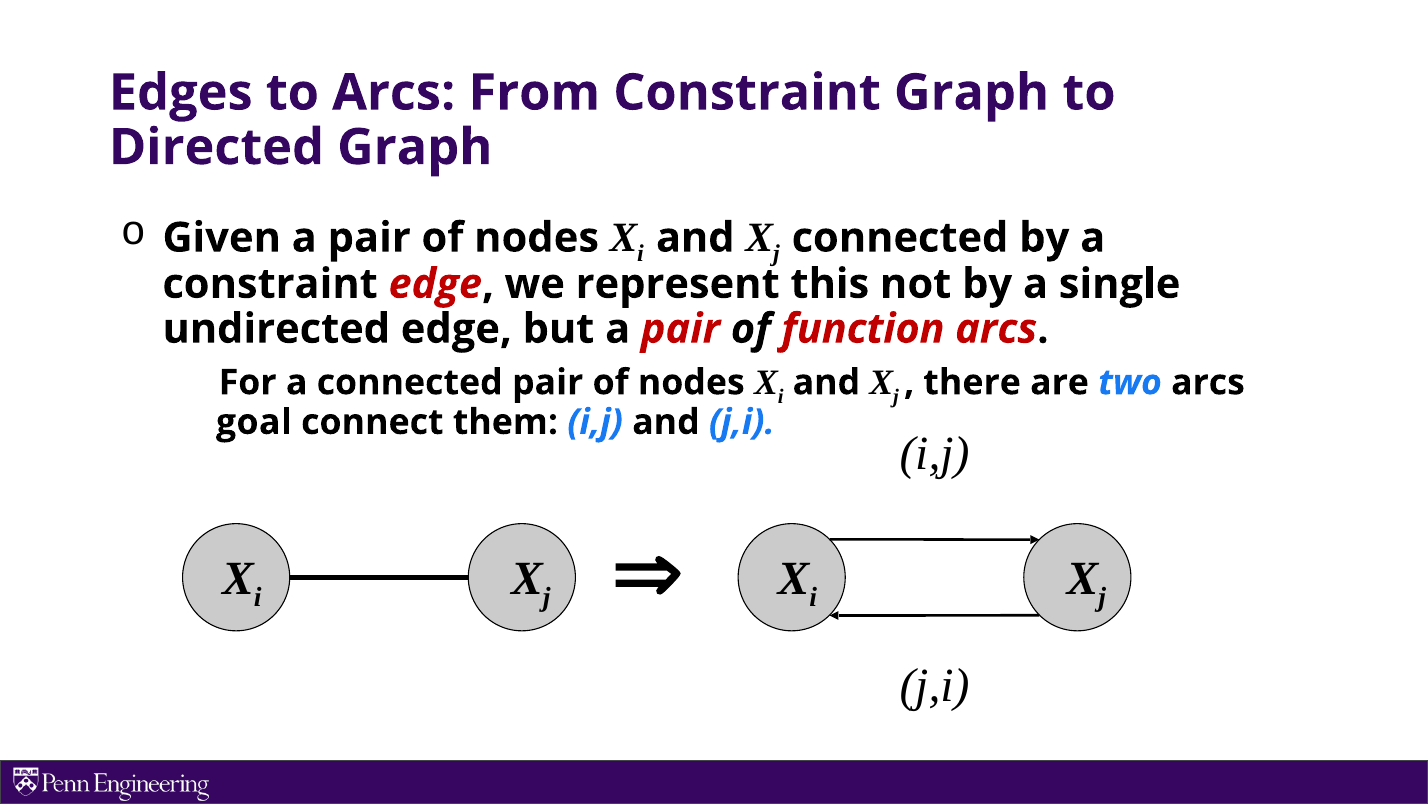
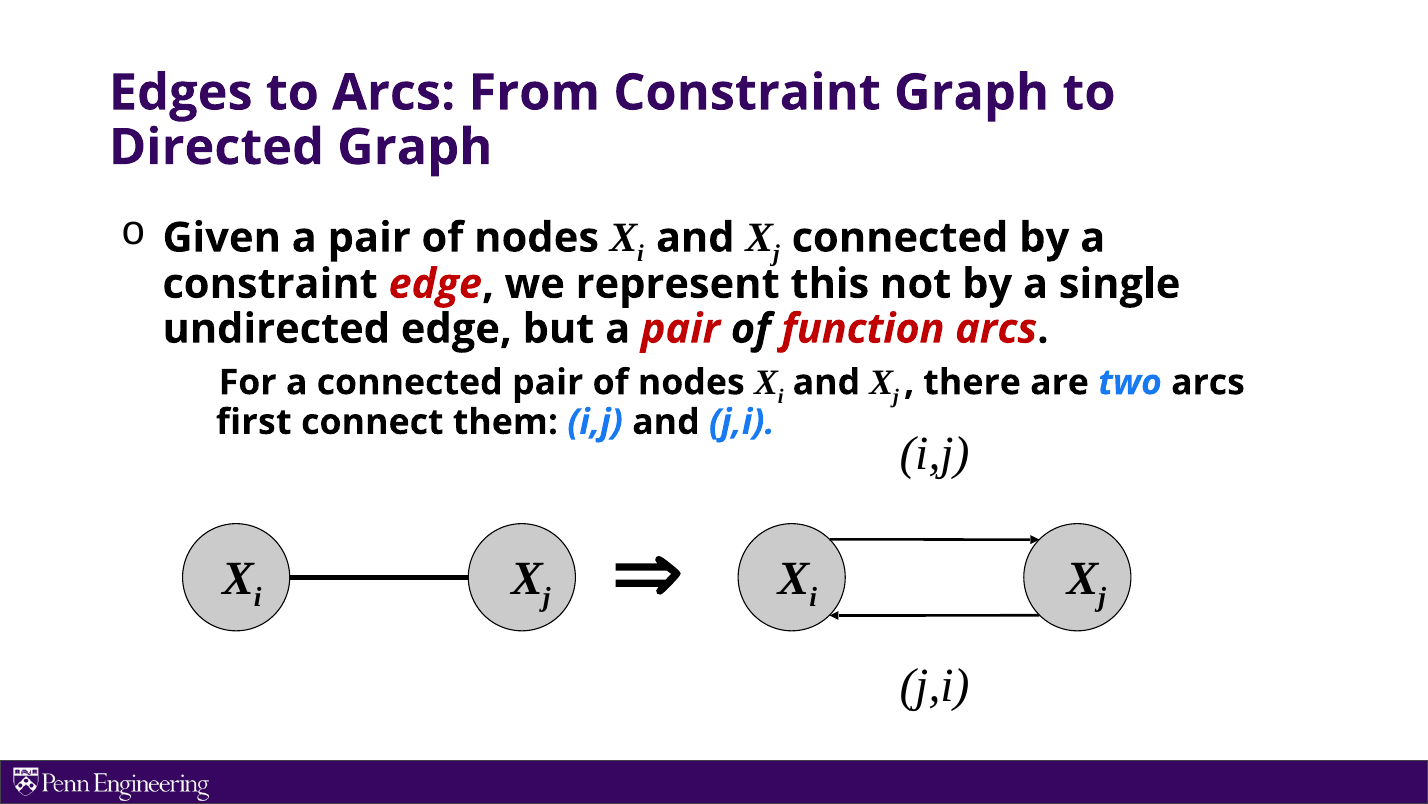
goal: goal -> first
